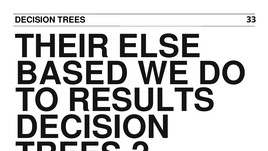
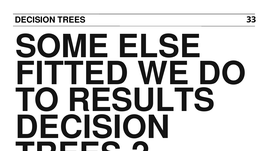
THEIR: THEIR -> SOME
BASED: BASED -> FITTED
